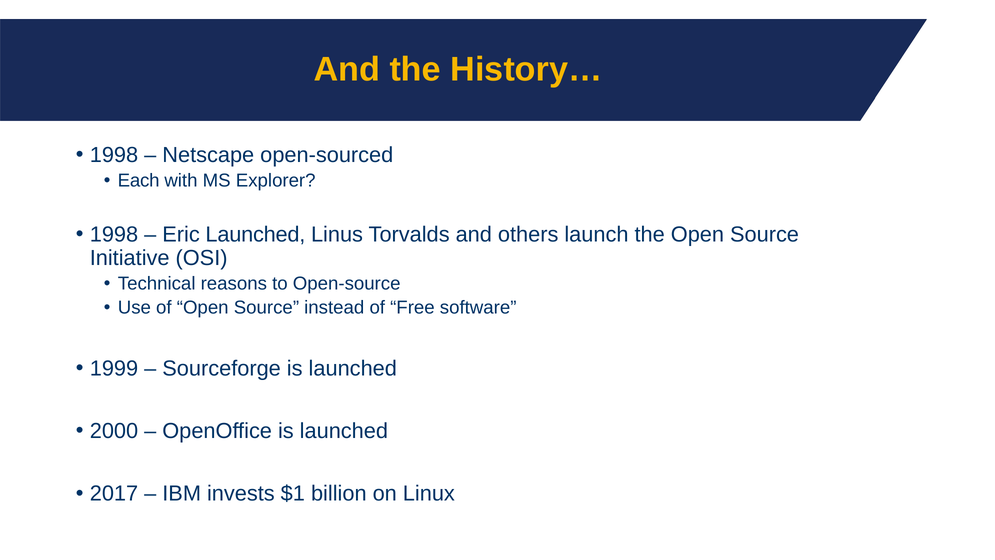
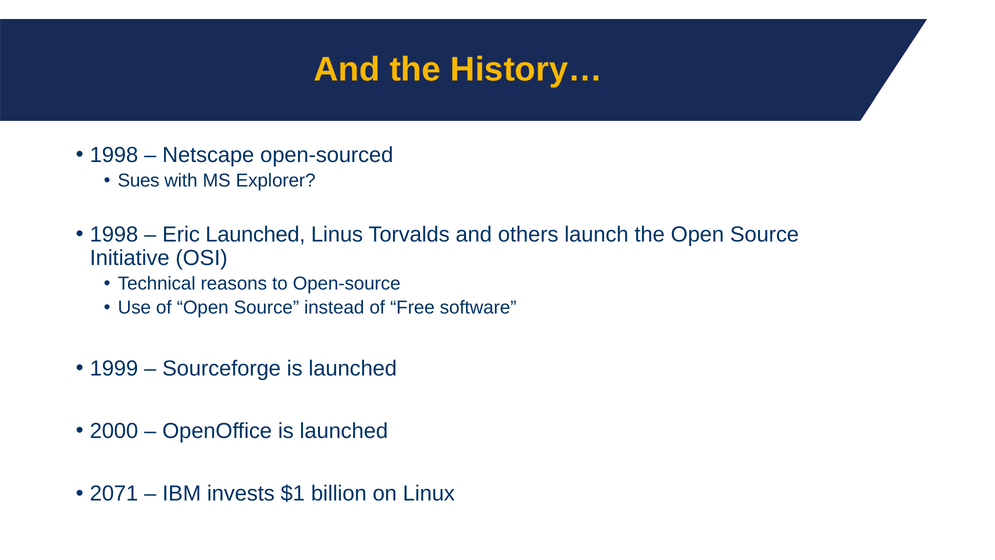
Each: Each -> Sues
2017: 2017 -> 2071
